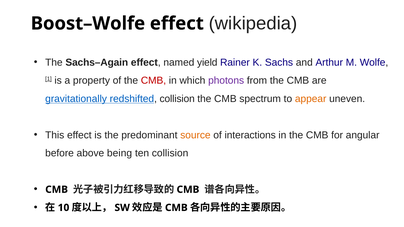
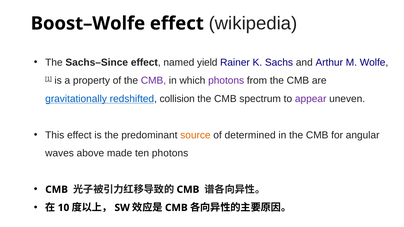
Sachs–Again: Sachs–Again -> Sachs–Since
CMB at (153, 81) colour: red -> purple
appear colour: orange -> purple
interactions: interactions -> determined
before: before -> waves
being: being -> made
ten collision: collision -> photons
